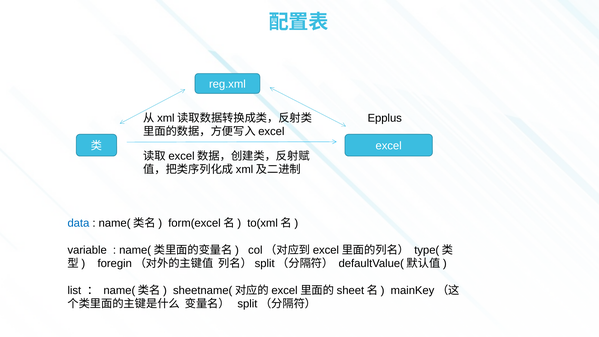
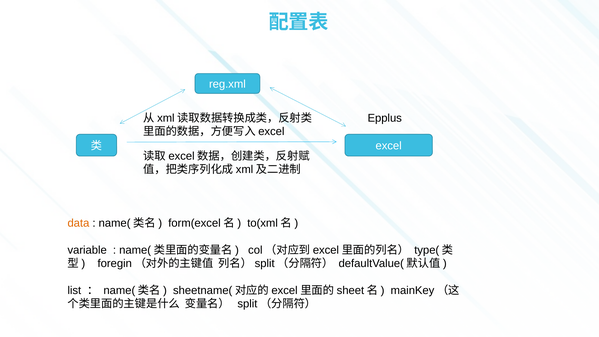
data colour: blue -> orange
